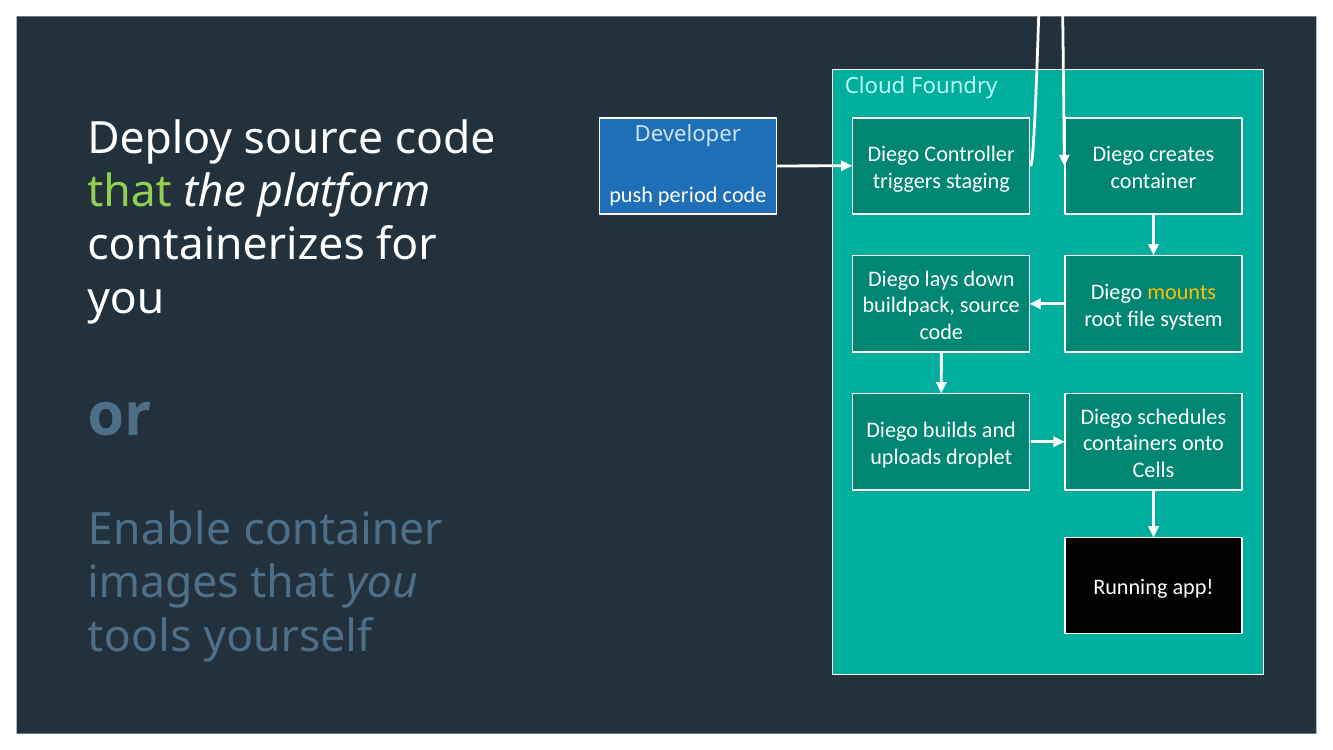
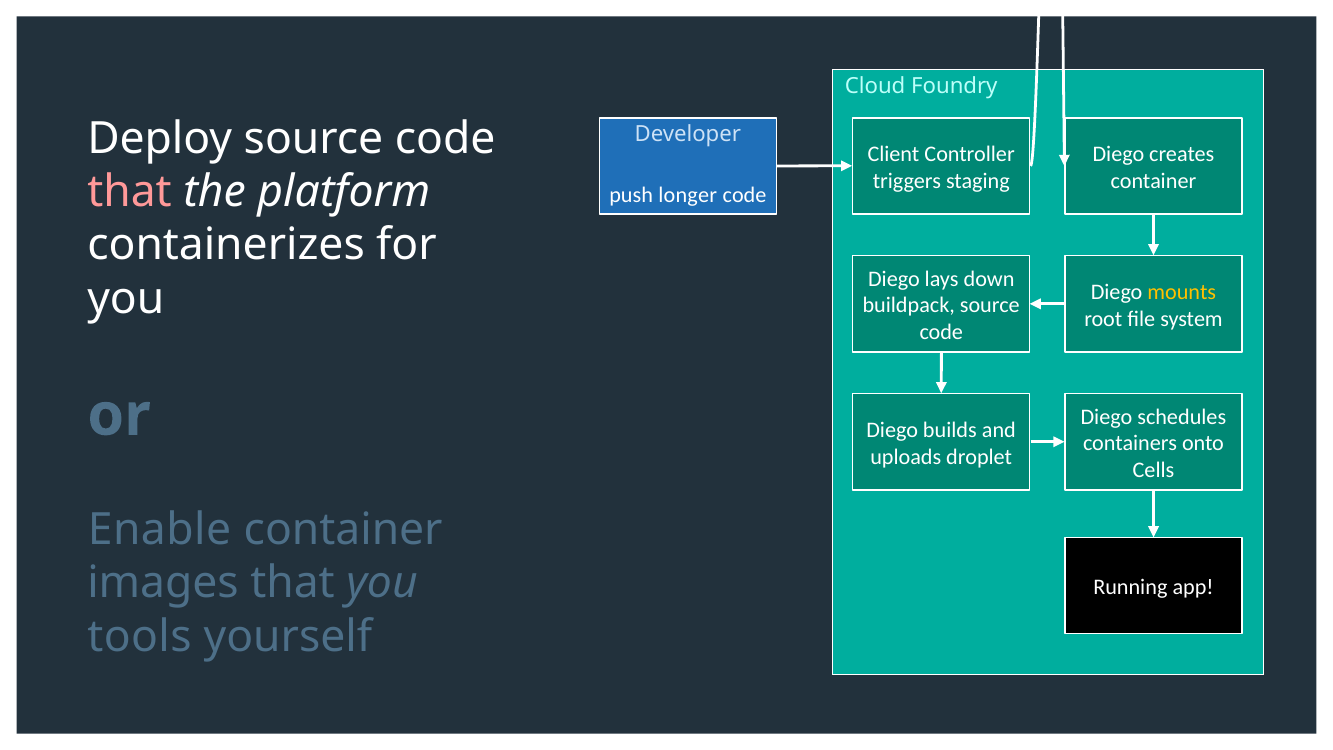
Diego at (893, 154): Diego -> Client
that at (130, 192) colour: light green -> pink
period: period -> longer
